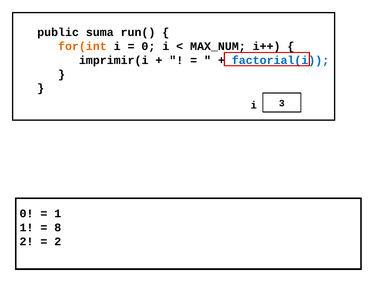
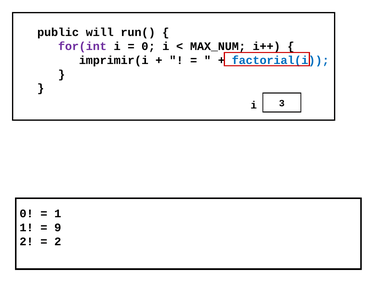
suma: suma -> will
for(int colour: orange -> purple
8: 8 -> 9
